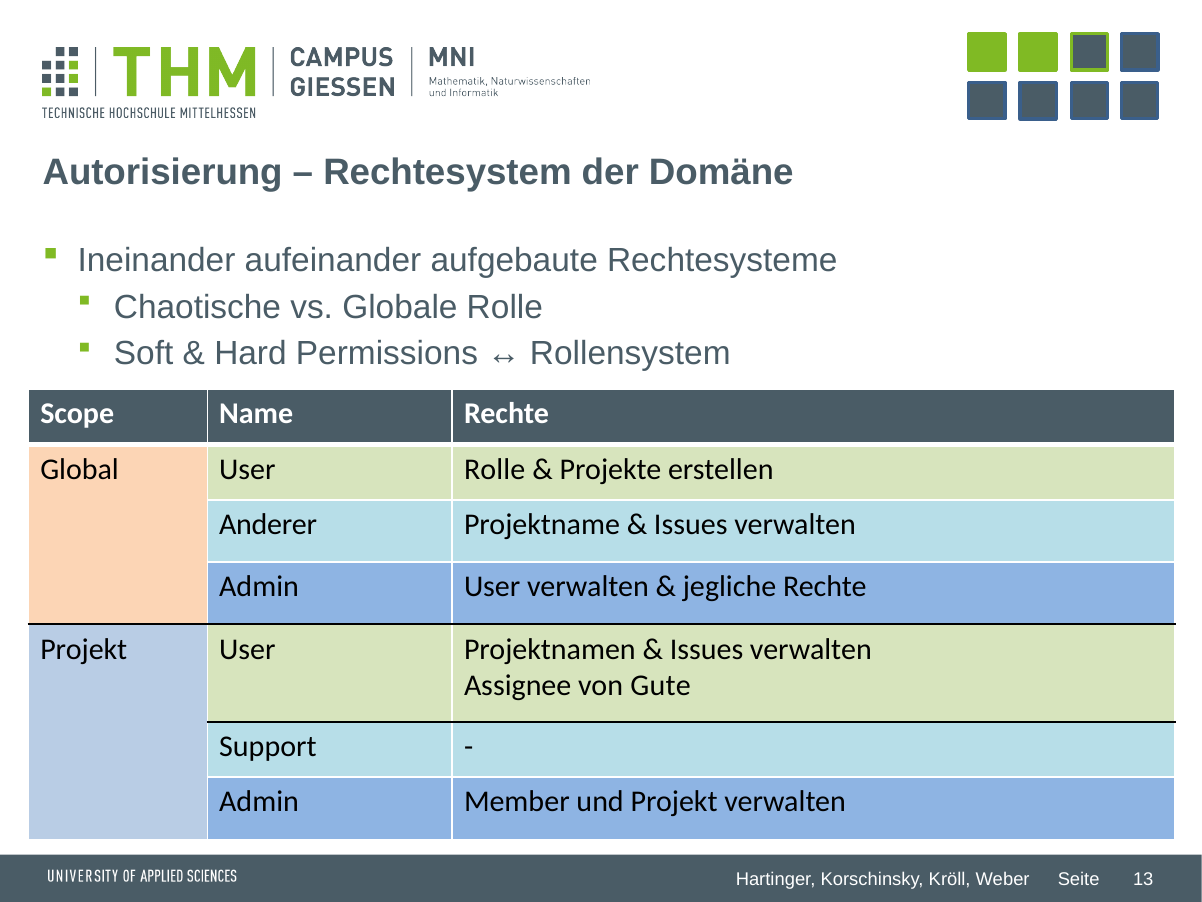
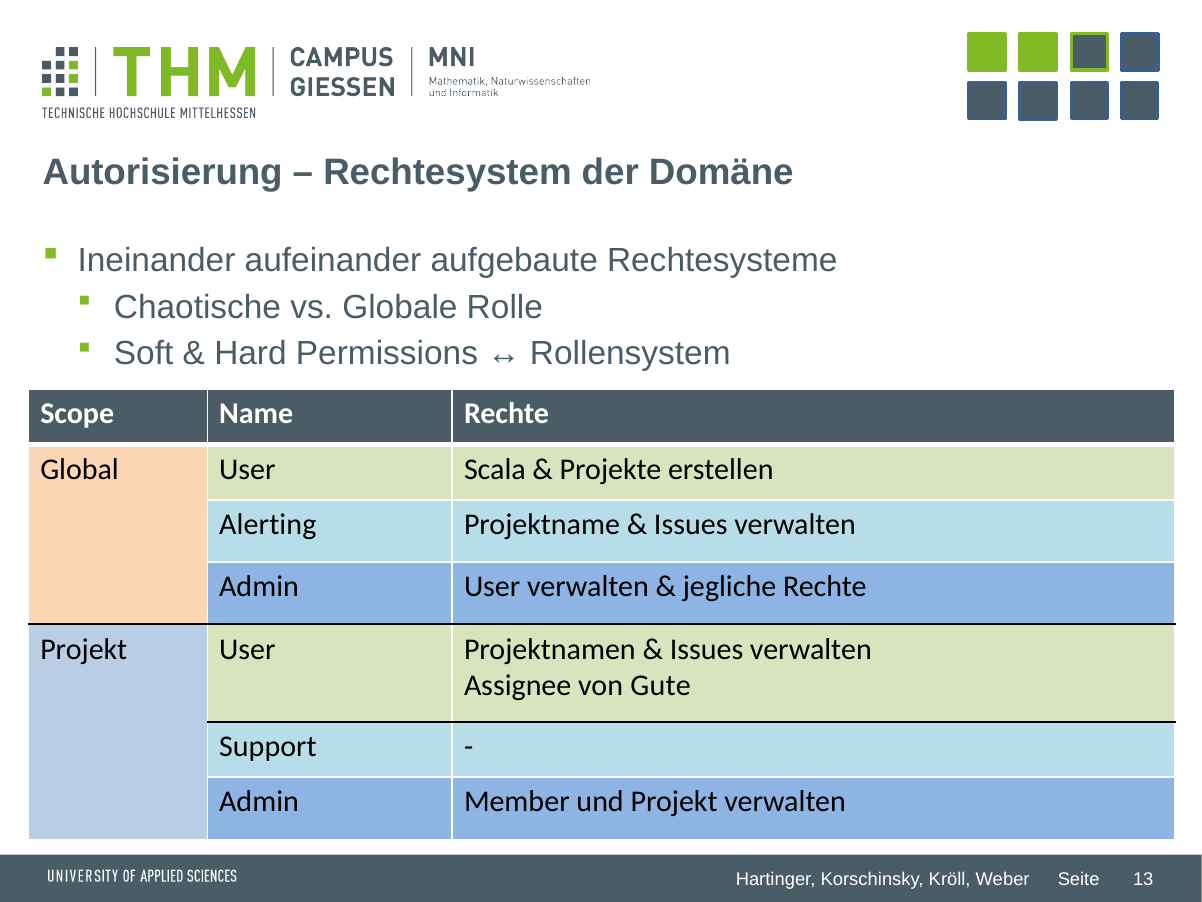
User Rolle: Rolle -> Scala
Anderer: Anderer -> Alerting
